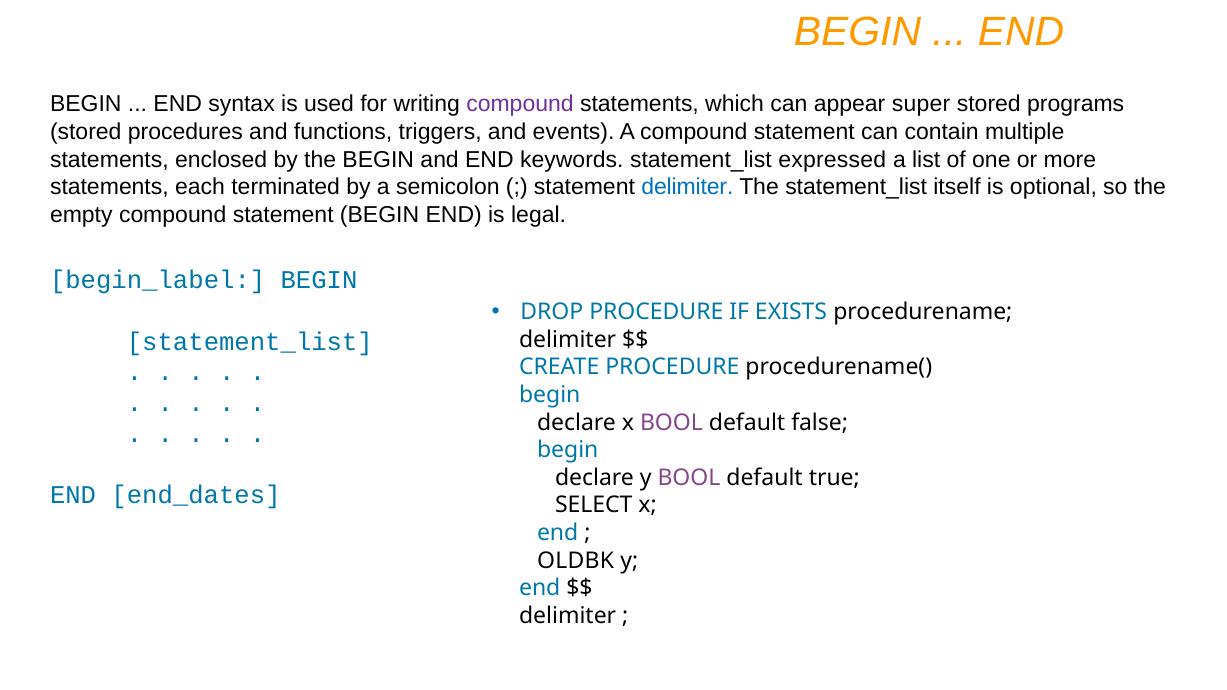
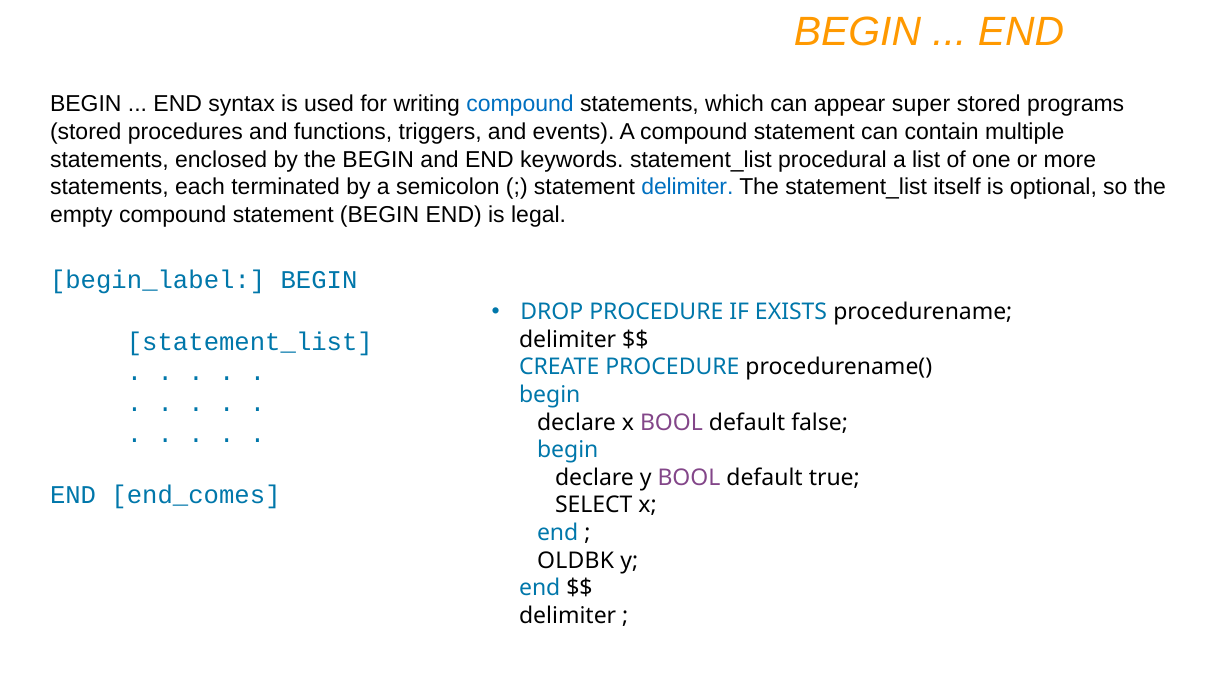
compound at (520, 104) colour: purple -> blue
expressed: expressed -> procedural
end_dates: end_dates -> end_comes
